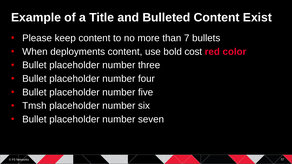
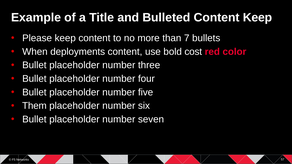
Content Exist: Exist -> Keep
Tmsh: Tmsh -> Them
